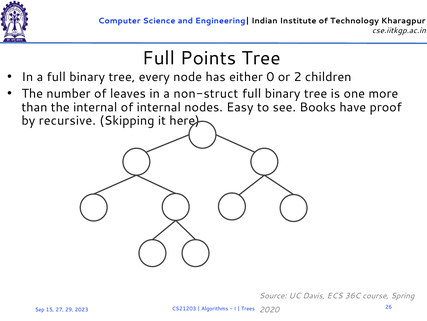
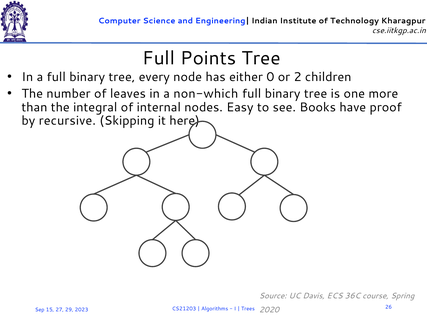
non-struct: non-struct -> non-which
the internal: internal -> integral
